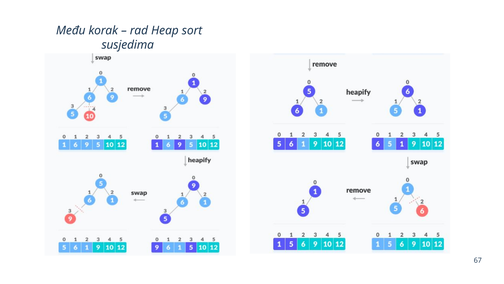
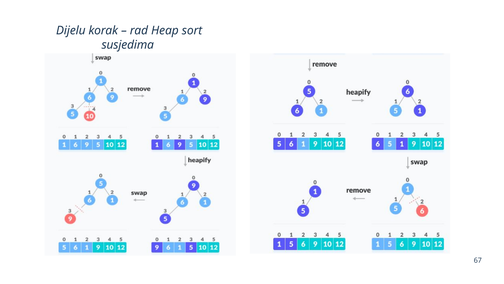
Među: Među -> Dijelu
